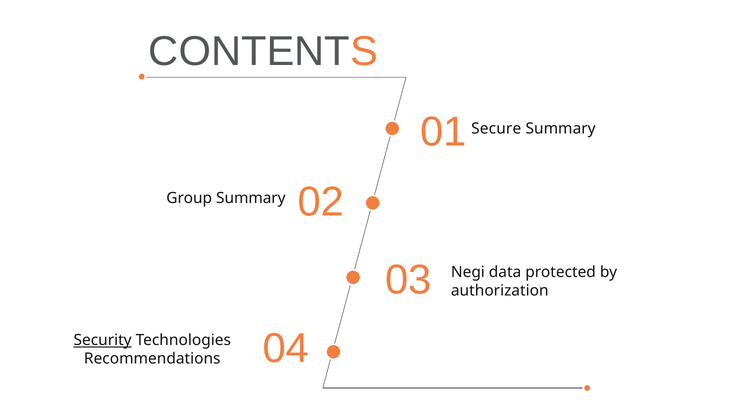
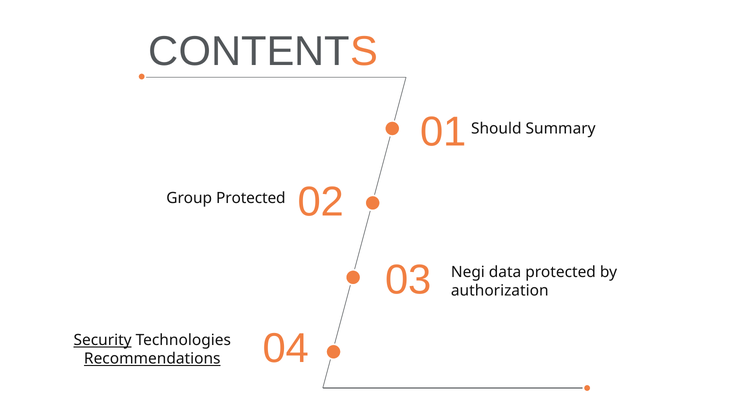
Secure: Secure -> Should
Group Summary: Summary -> Protected
Recommendations underline: none -> present
